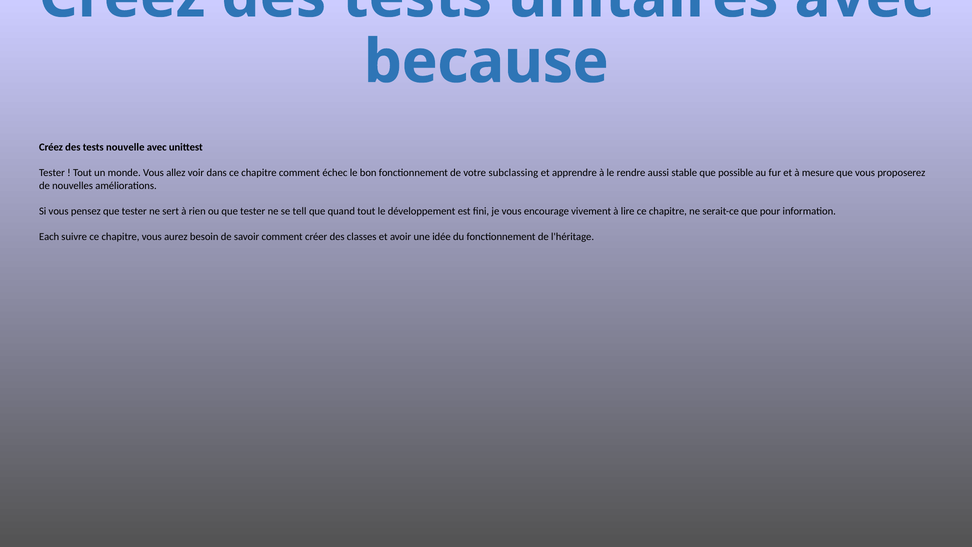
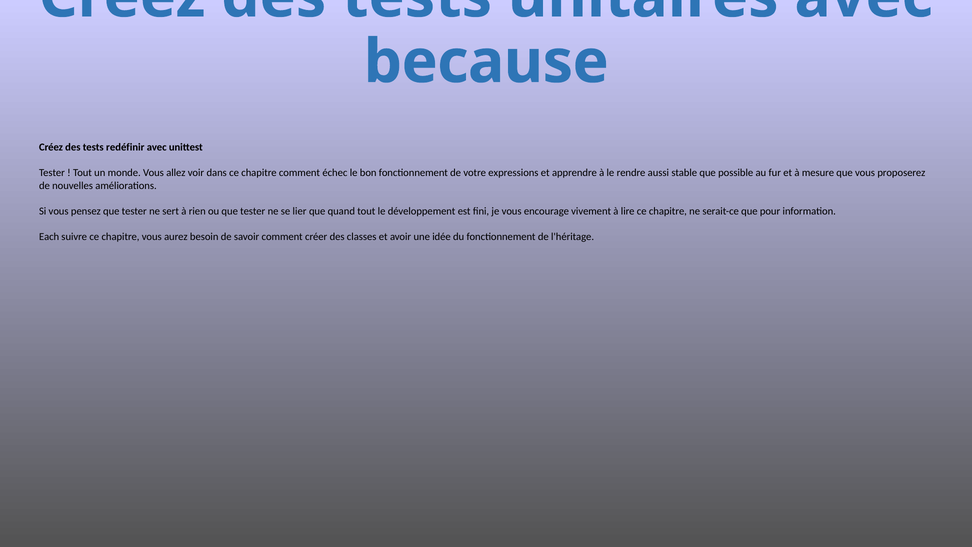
nouvelle: nouvelle -> redéfinir
subclassing: subclassing -> expressions
tell: tell -> lier
